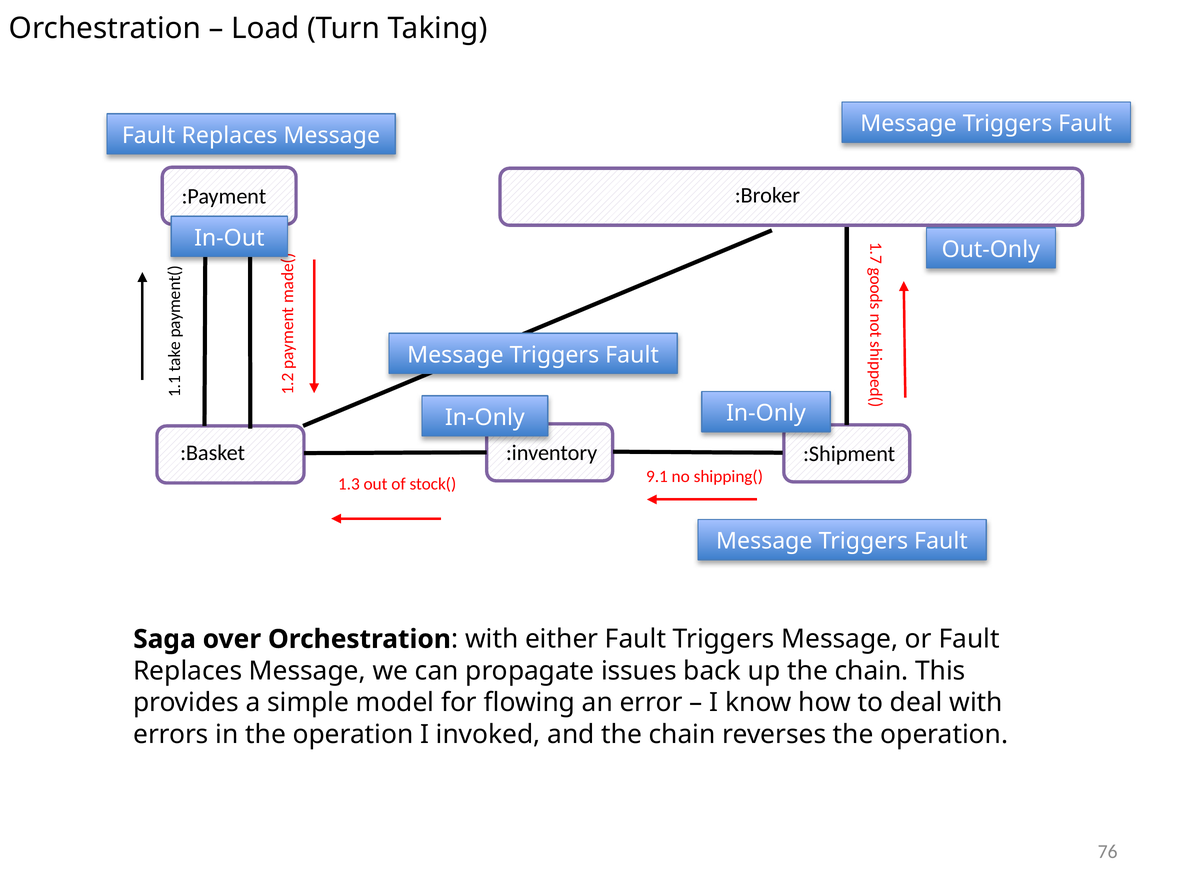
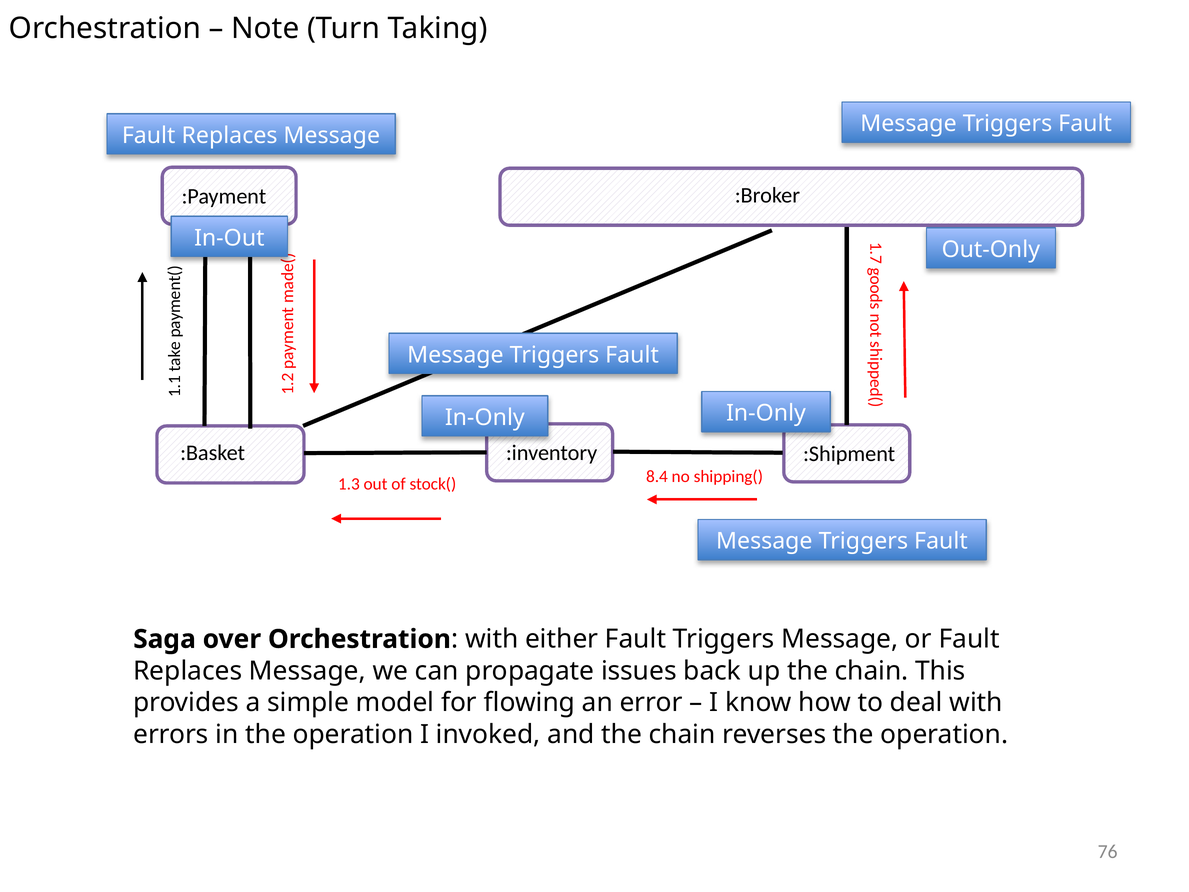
Load: Load -> Note
9.1: 9.1 -> 8.4
